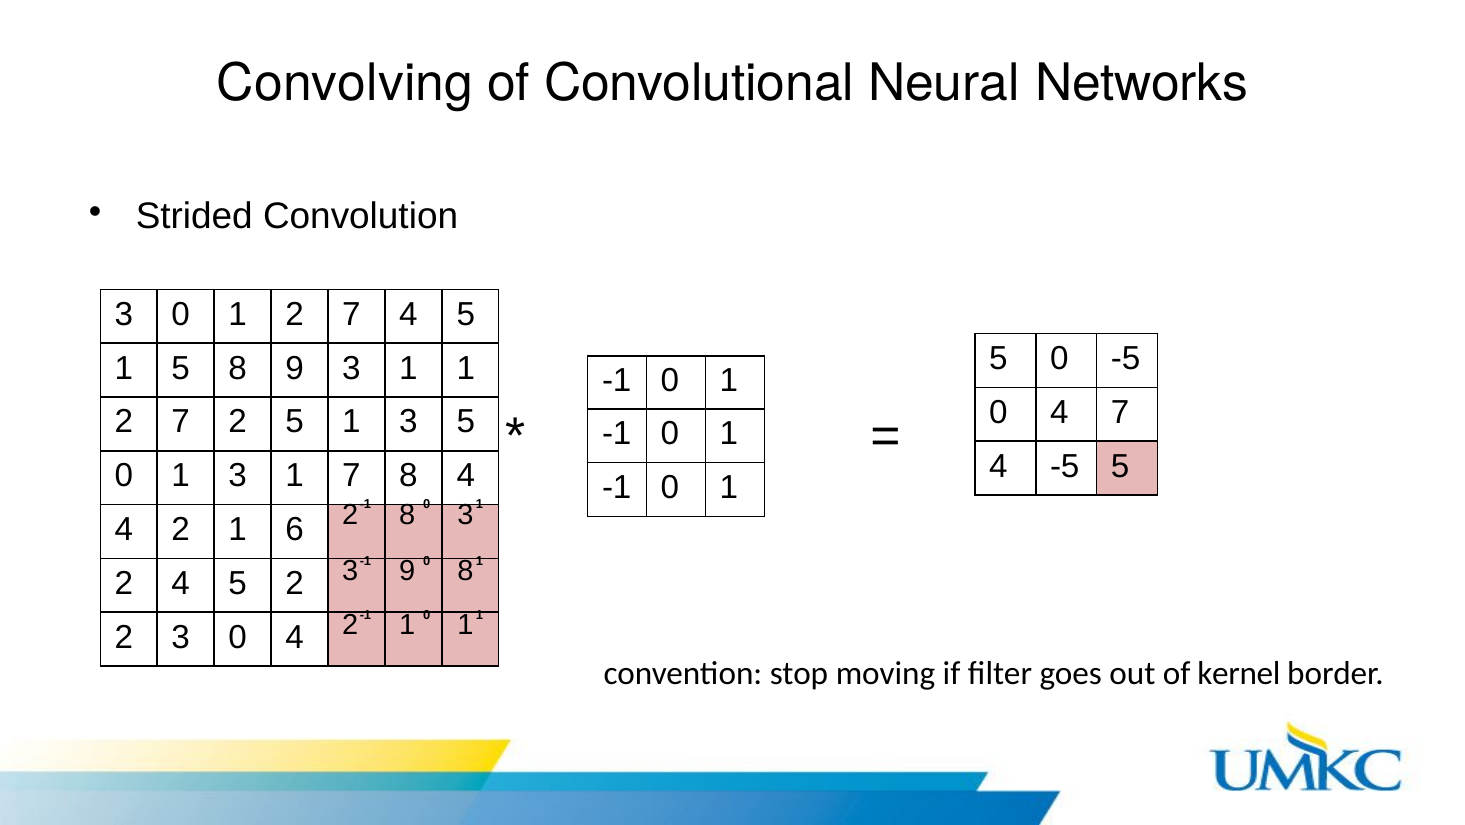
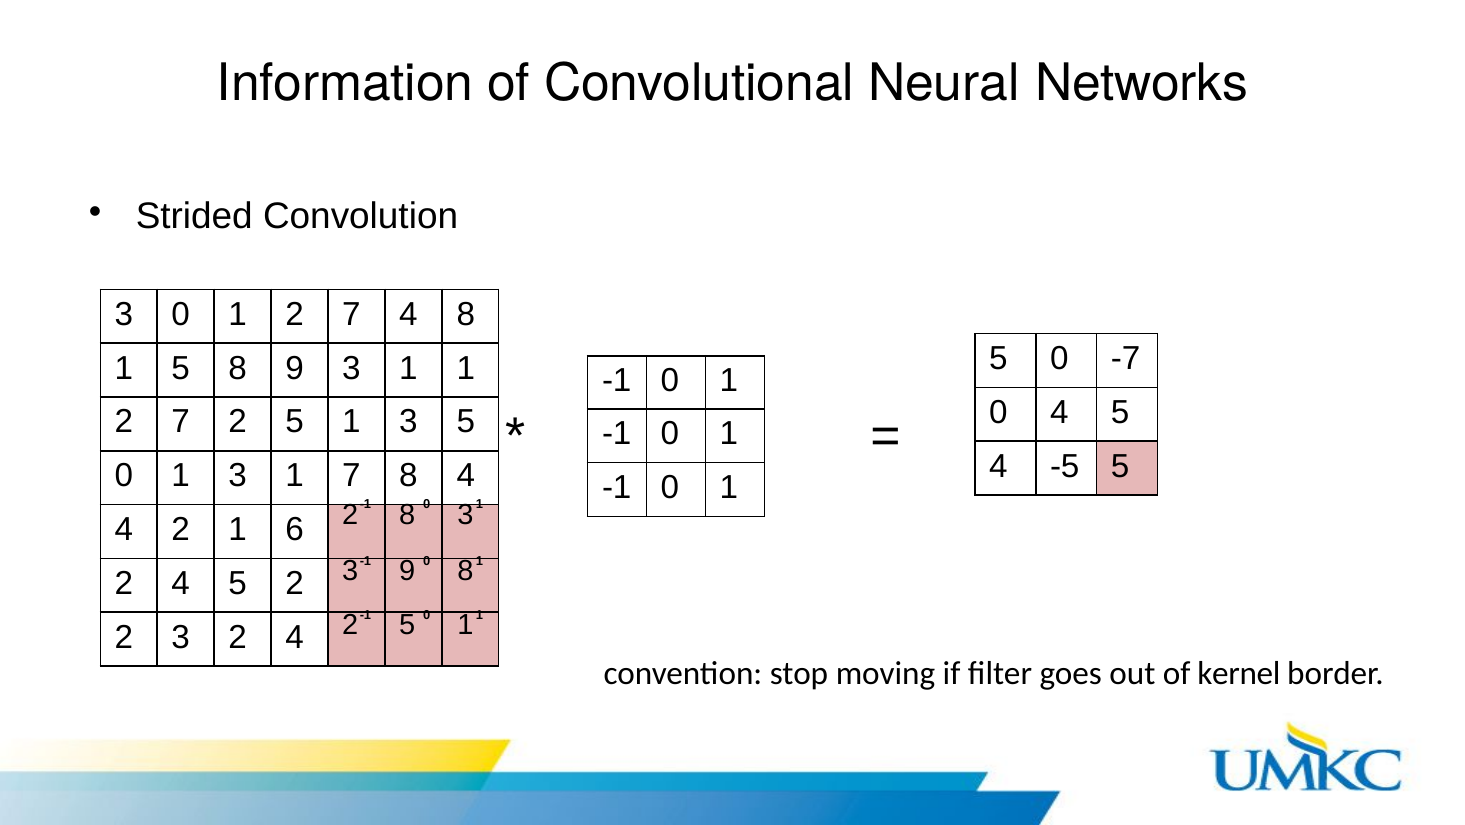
Convolving: Convolving -> Information
7 4 5: 5 -> 8
0 -5: -5 -> -7
0 4 7: 7 -> 5
2 3 0: 0 -> 2
2-1 1: 1 -> 5
